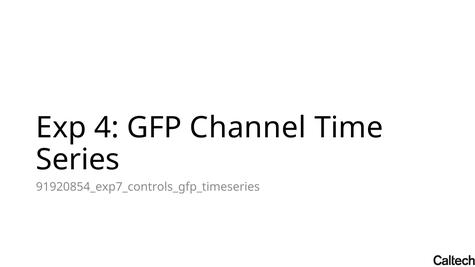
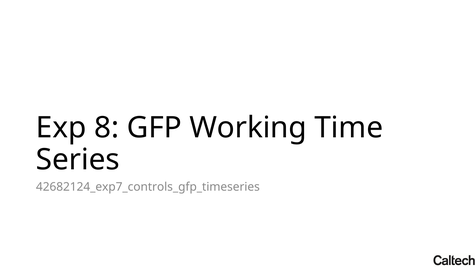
4: 4 -> 8
Channel: Channel -> Working
91920854_exp7_controls_gfp_timeseries: 91920854_exp7_controls_gfp_timeseries -> 42682124_exp7_controls_gfp_timeseries
